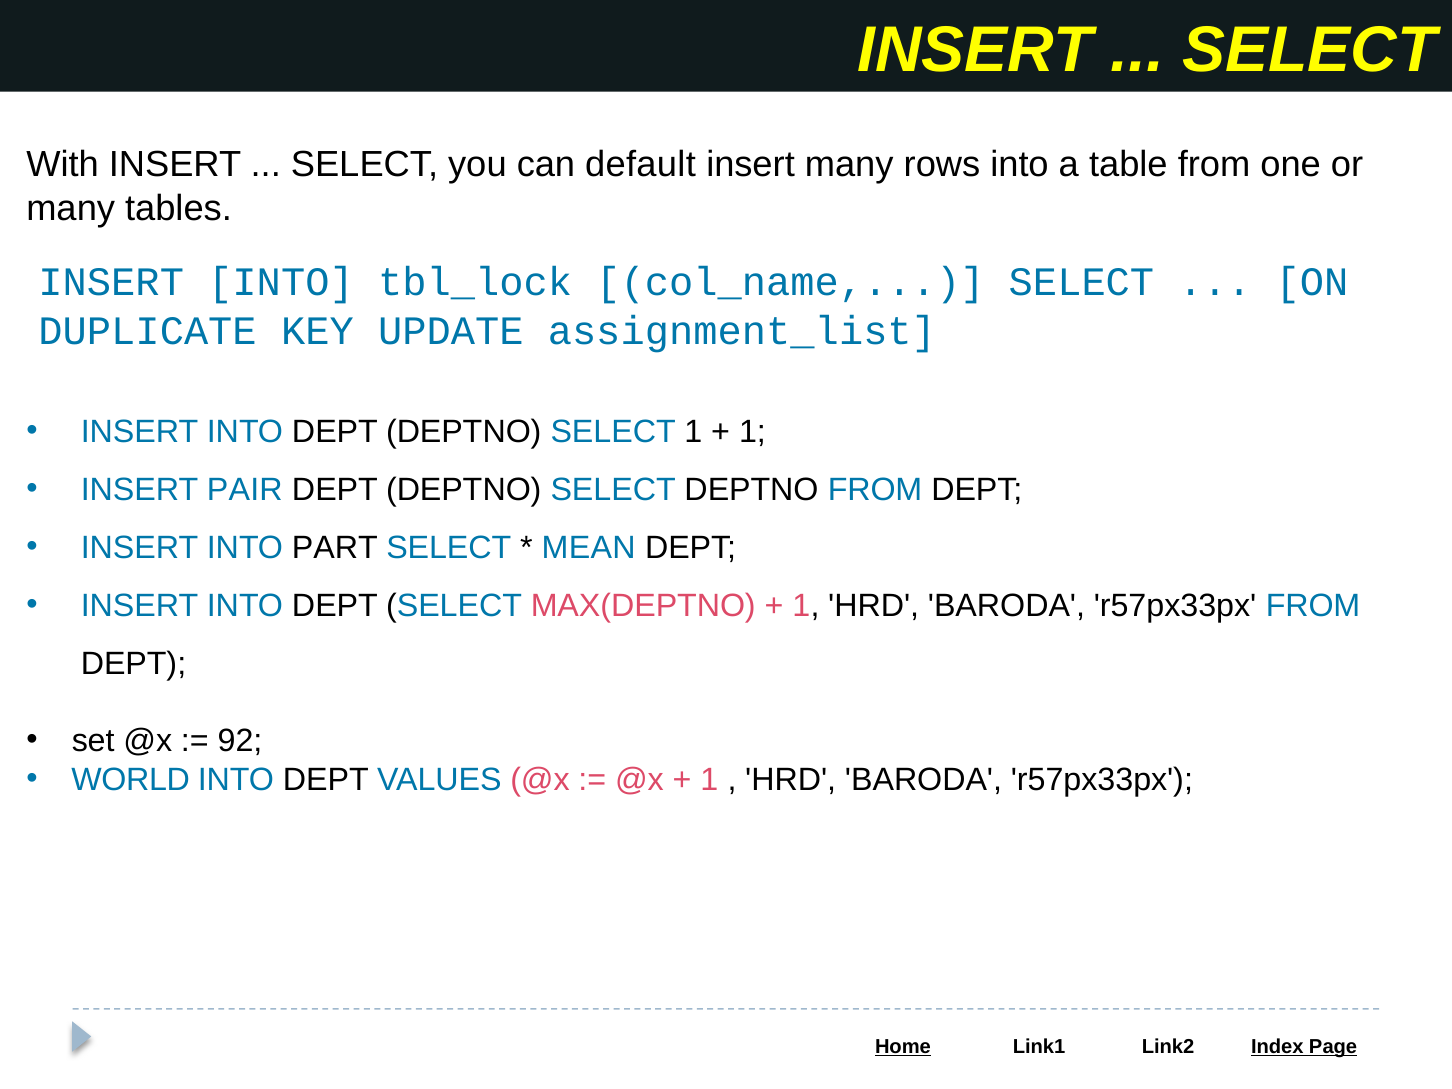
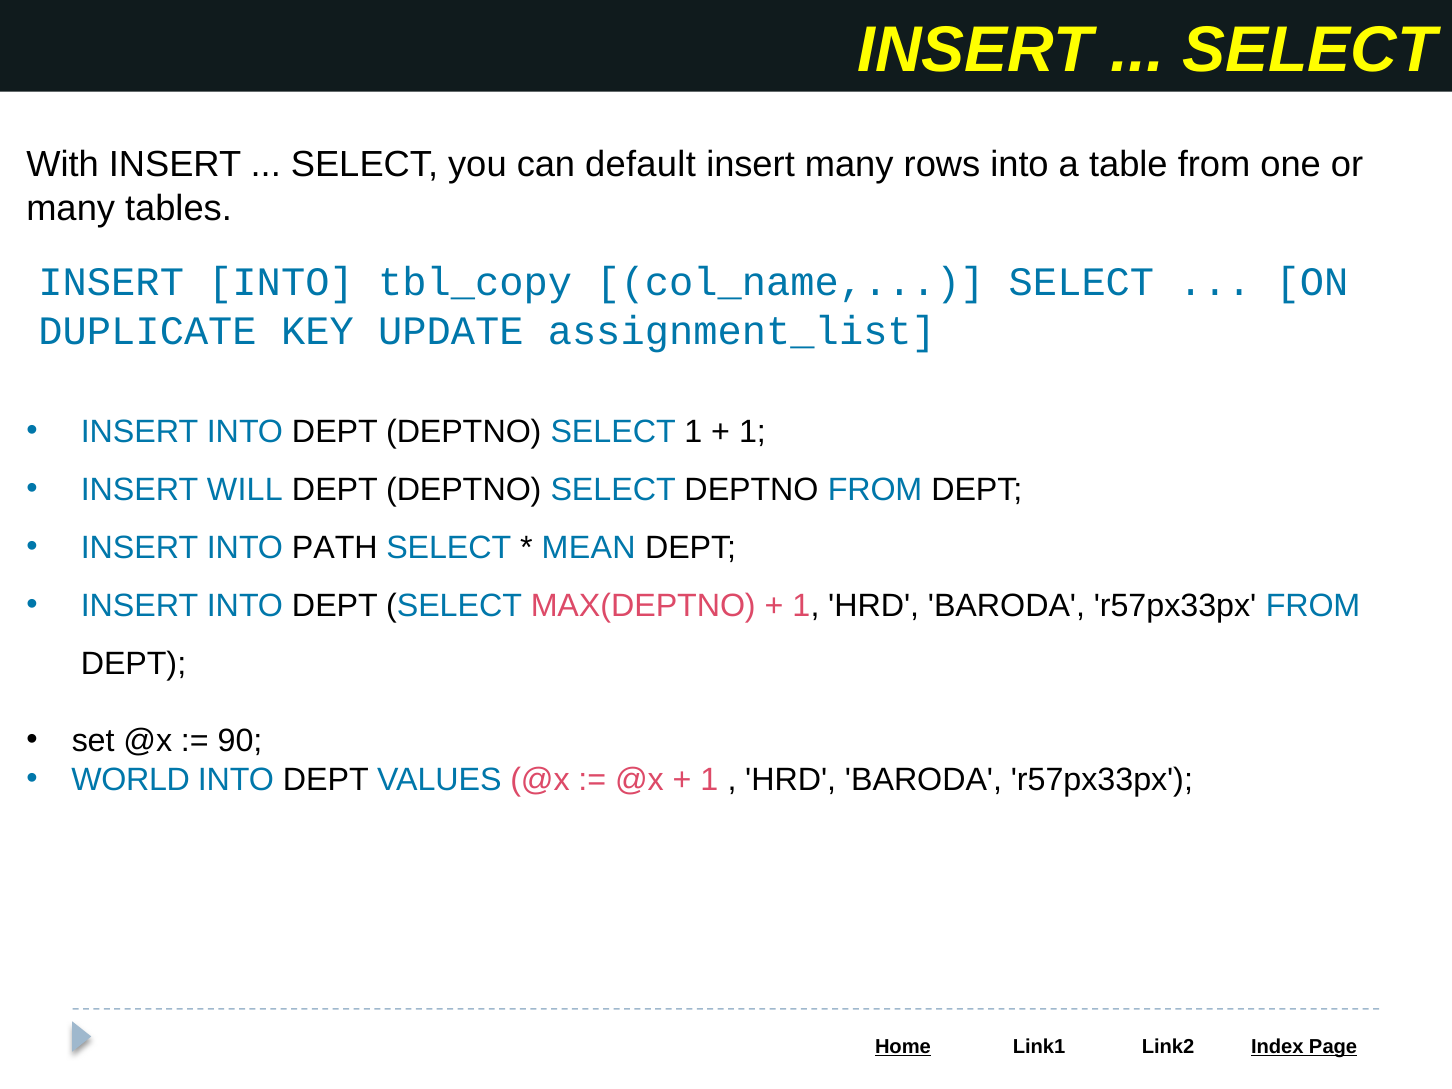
tbl_lock: tbl_lock -> tbl_copy
PAIR: PAIR -> WILL
PART: PART -> PATH
92: 92 -> 90
